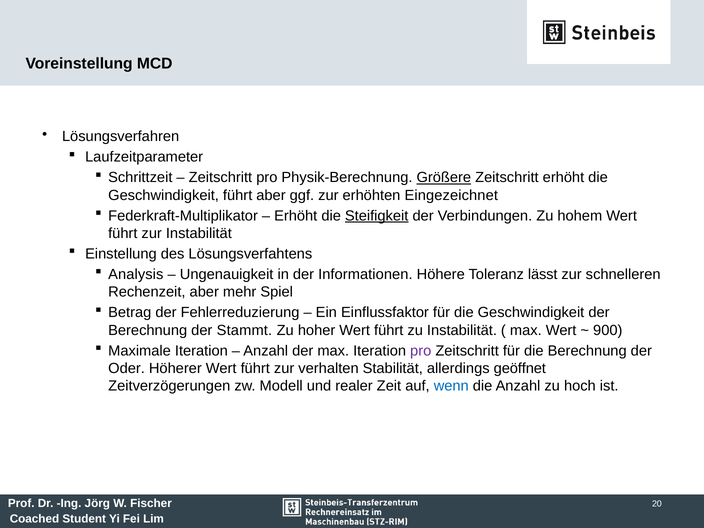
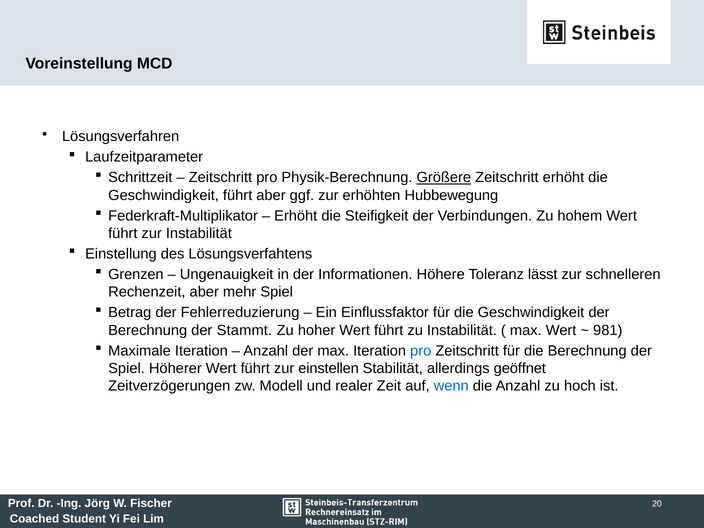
Eingezeichnet: Eingezeichnet -> Hubbewegung
Steifigkeit underline: present -> none
Analysis: Analysis -> Grenzen
900: 900 -> 981
pro at (421, 351) colour: purple -> blue
Oder at (127, 368): Oder -> Spiel
verhalten: verhalten -> einstellen
